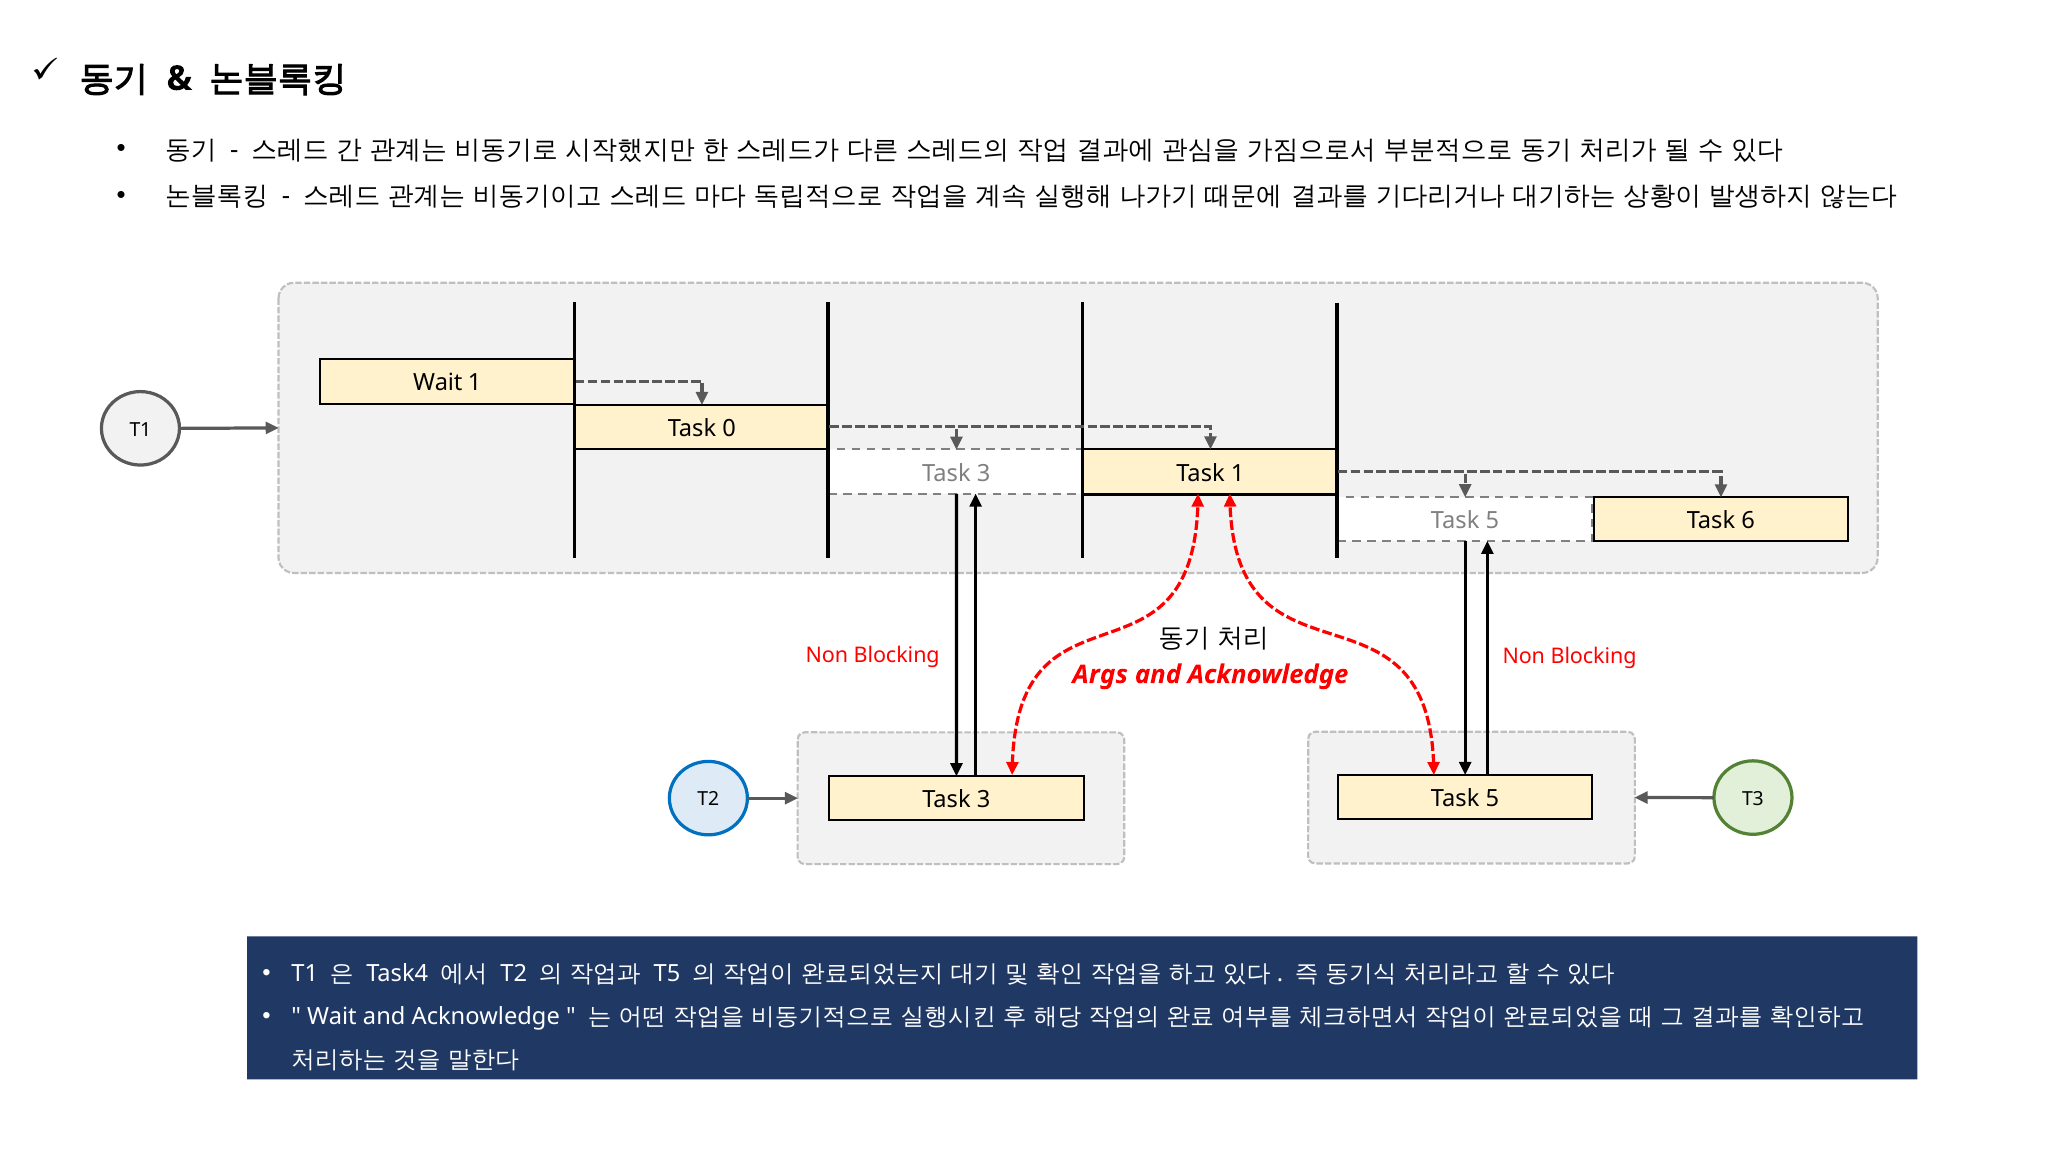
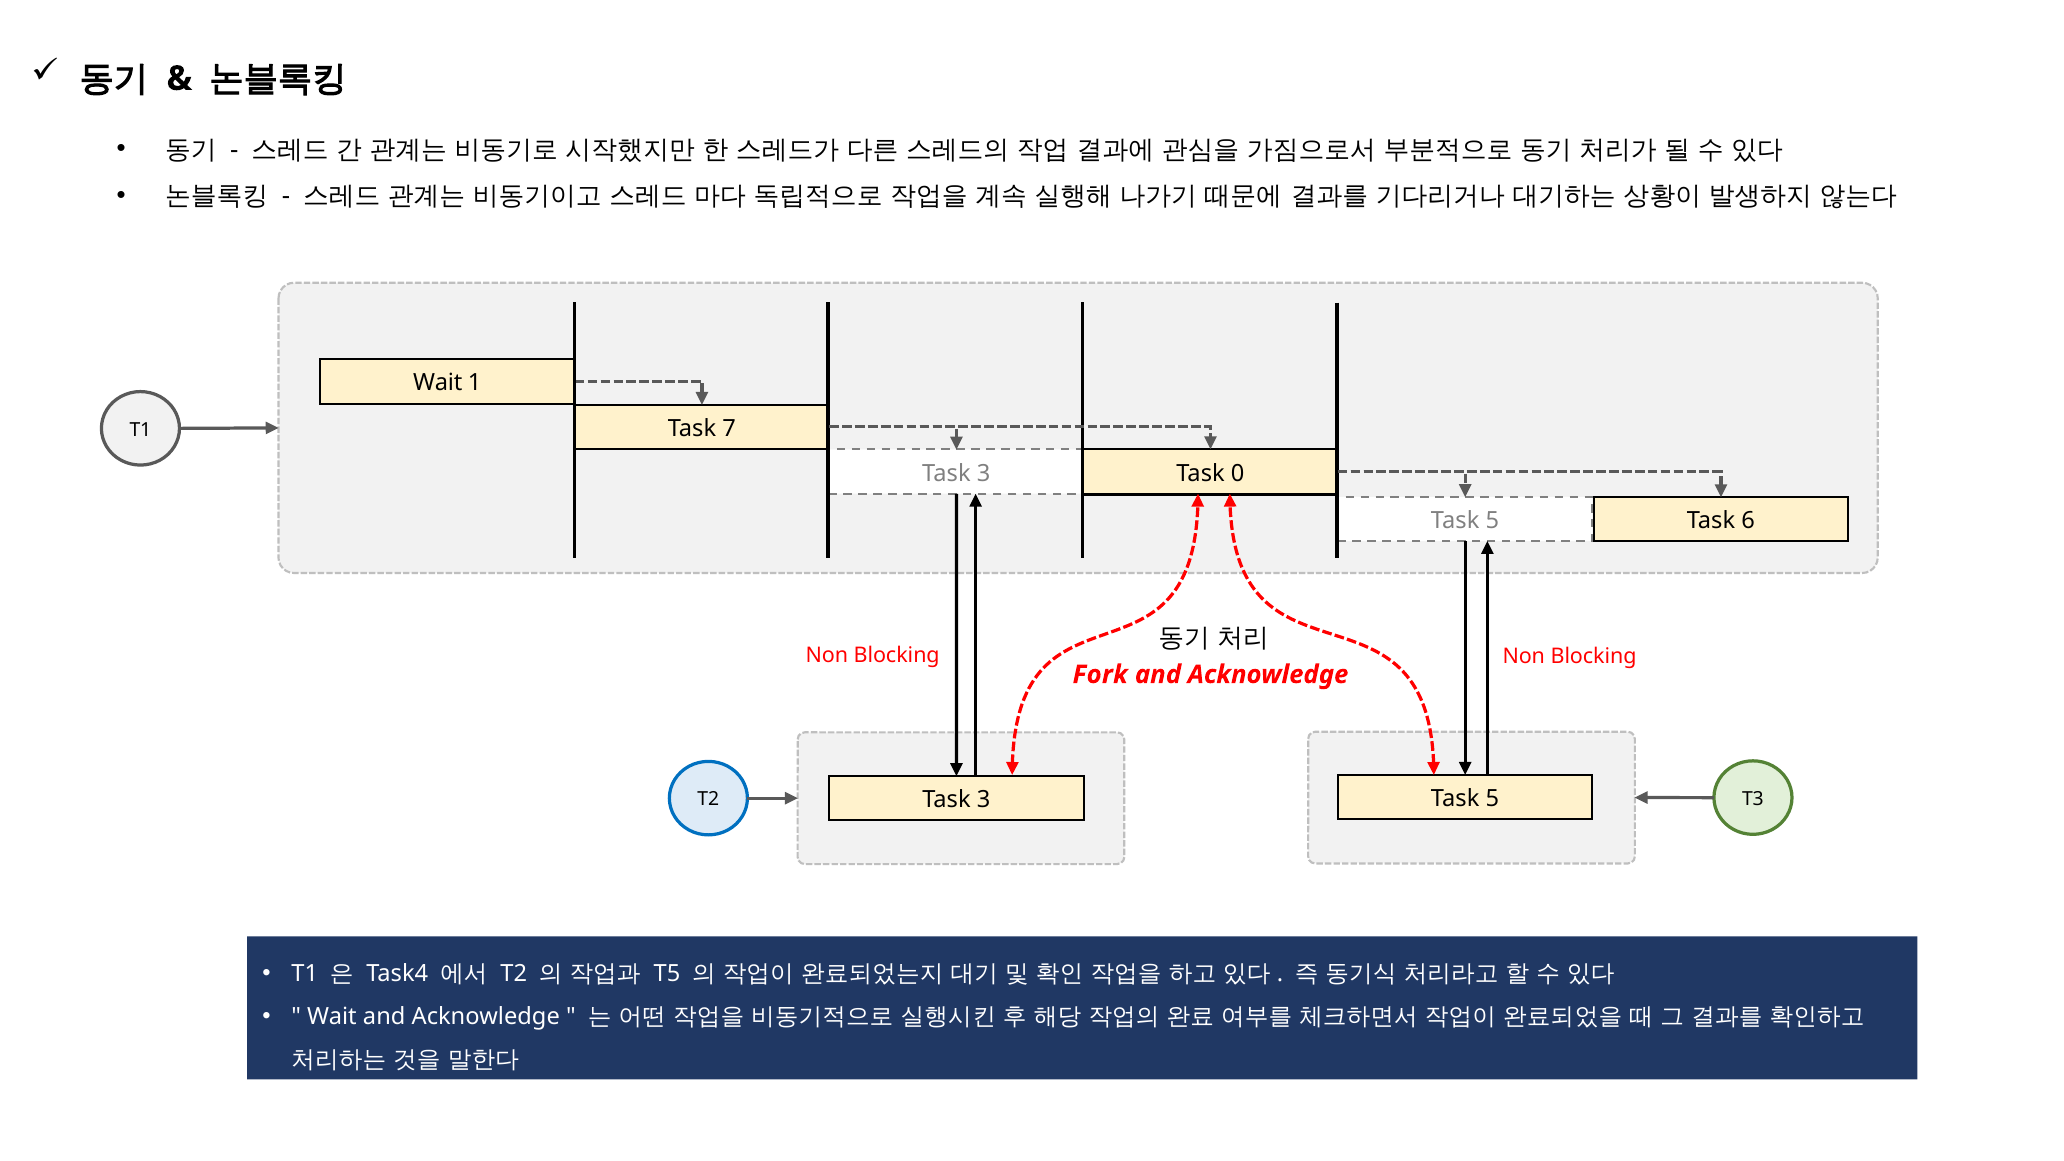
0: 0 -> 7
Task 1: 1 -> 0
Args: Args -> Fork
